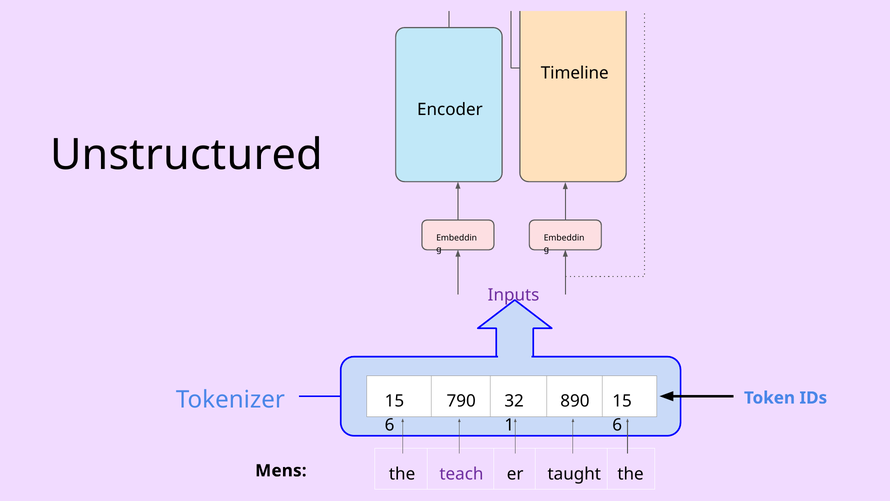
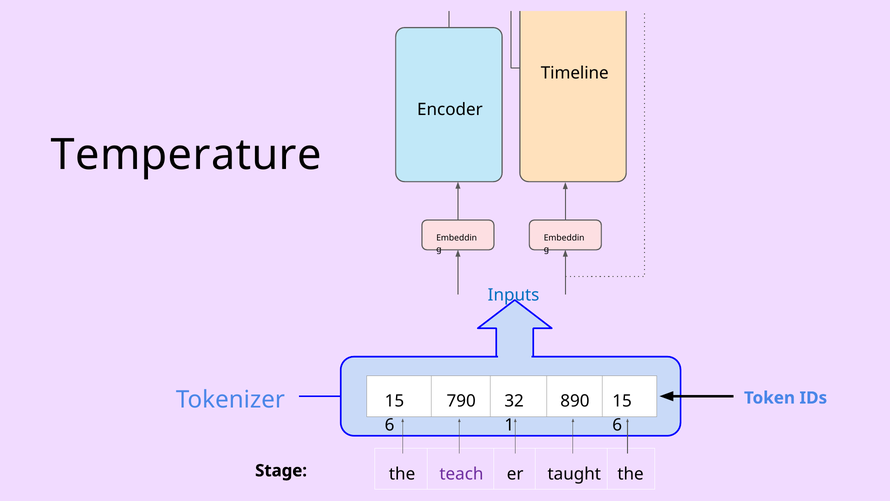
Unstructured: Unstructured -> Temperature
Inputs colour: purple -> blue
Mens: Mens -> Stage
